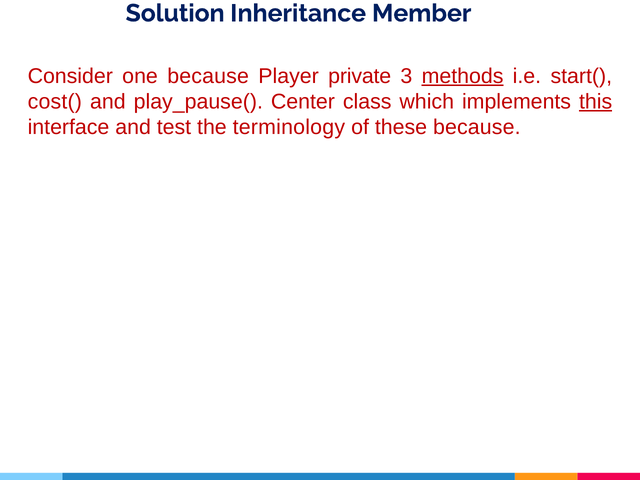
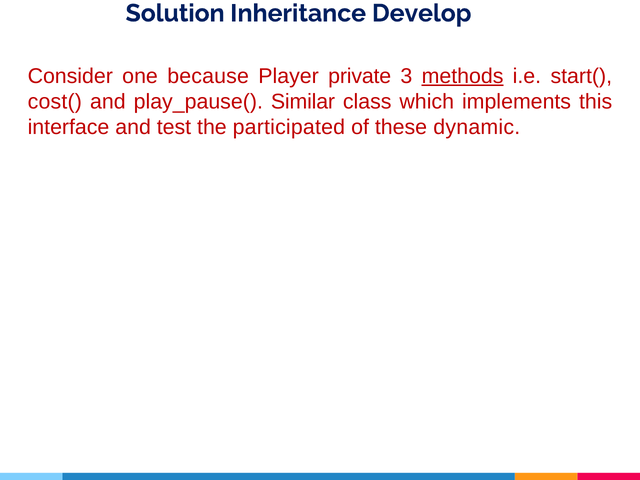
Member: Member -> Develop
Center: Center -> Similar
this underline: present -> none
terminology: terminology -> participated
these because: because -> dynamic
